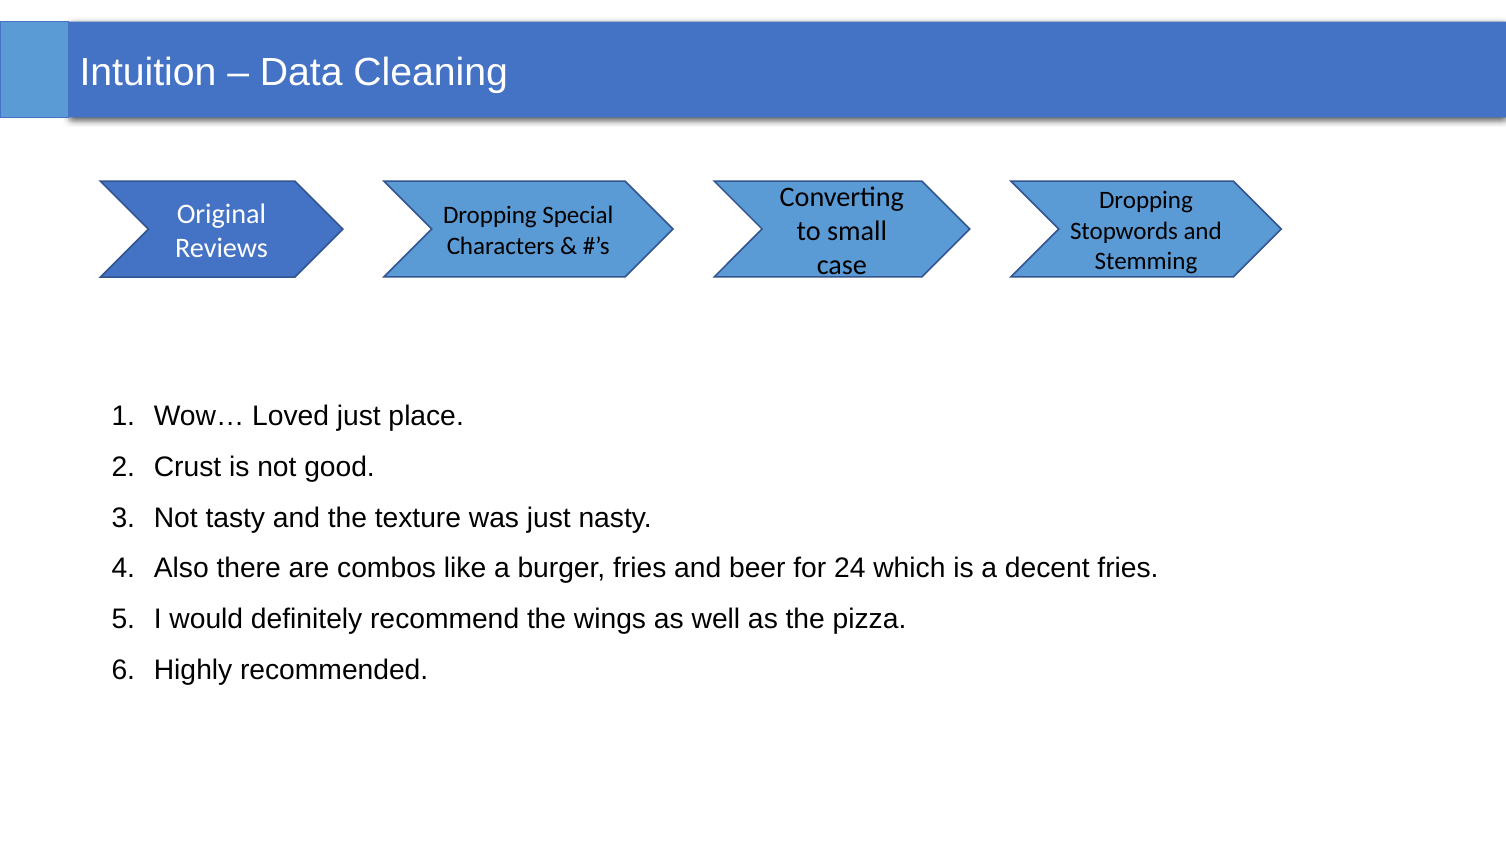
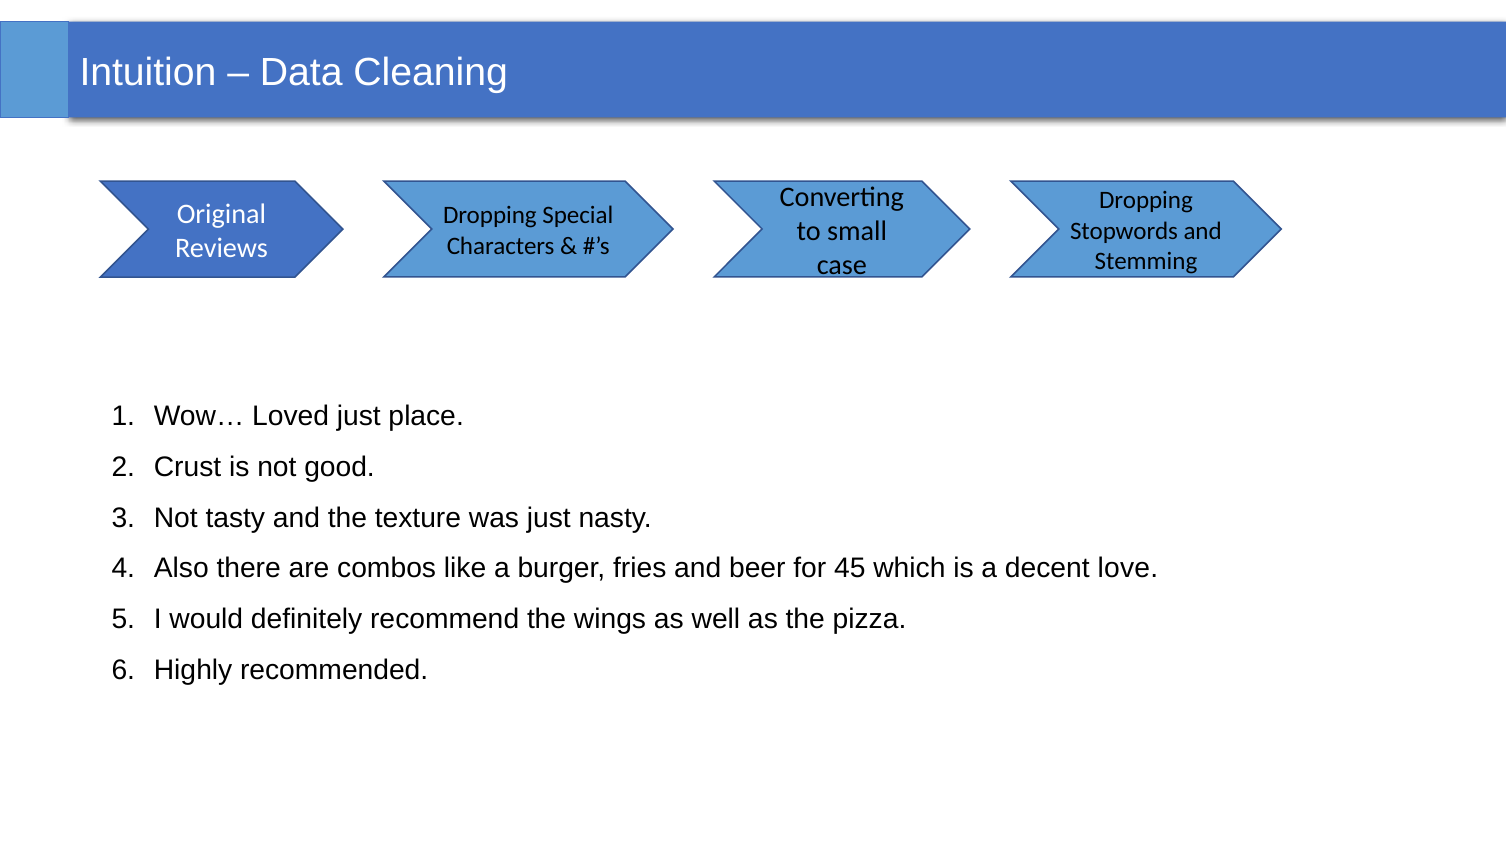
24: 24 -> 45
decent fries: fries -> love
